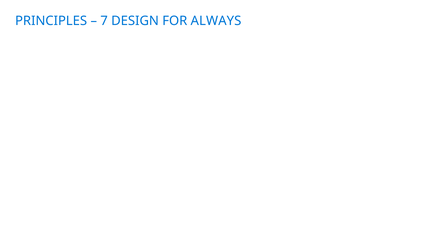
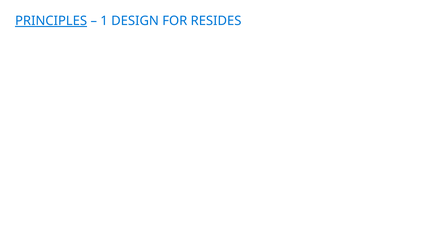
PRINCIPLES underline: none -> present
7: 7 -> 1
ALWAYS: ALWAYS -> RESIDES
